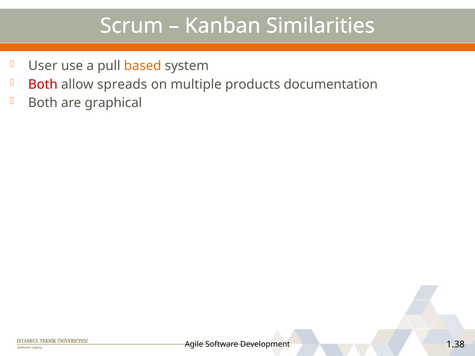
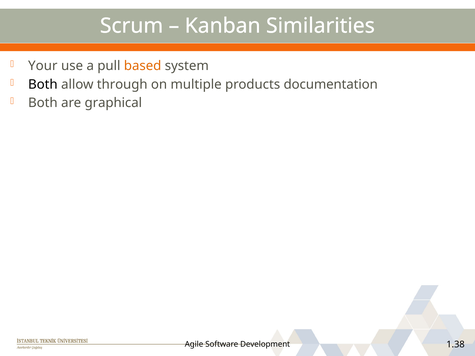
User: User -> Your
Both at (43, 84) colour: red -> black
spreads: spreads -> through
